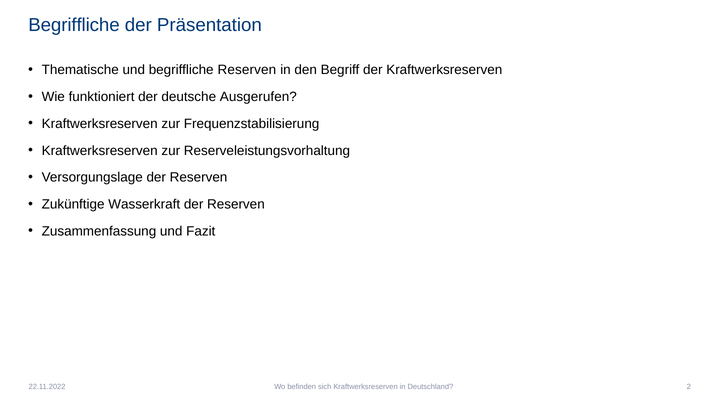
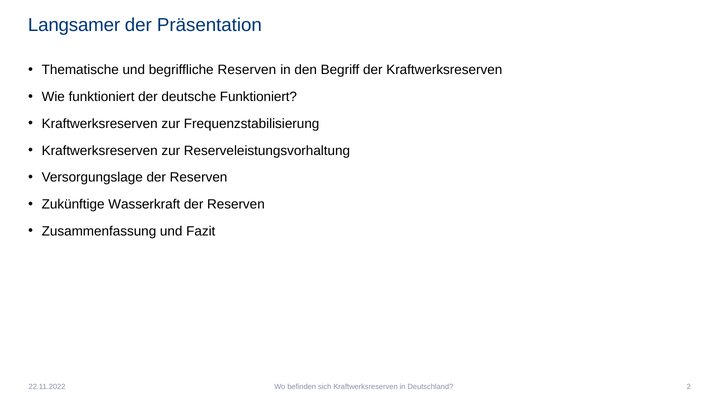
Begriffliche at (74, 25): Begriffliche -> Langsamer
deutsche Ausgerufen: Ausgerufen -> Funktioniert
